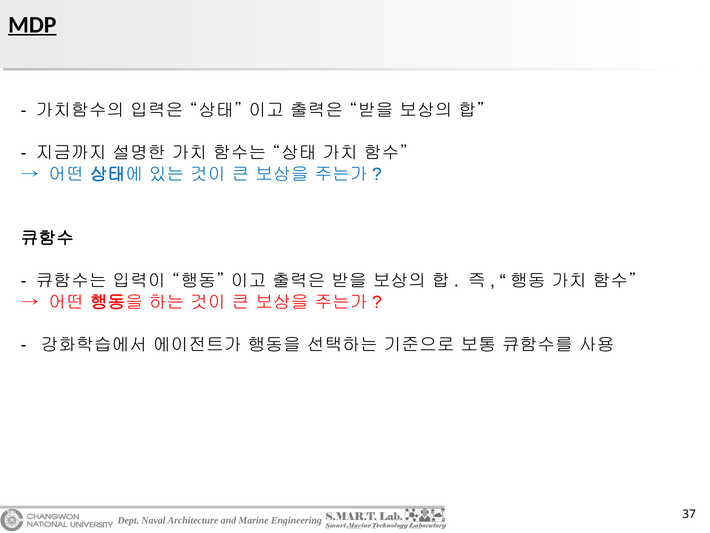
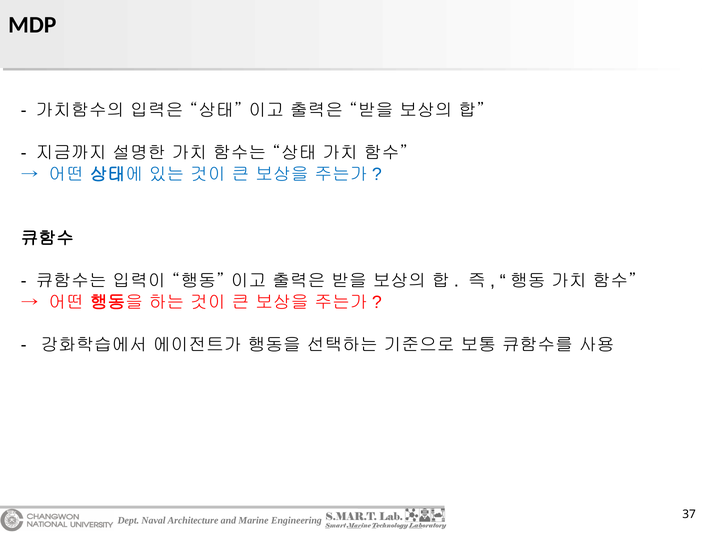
MDP underline: present -> none
